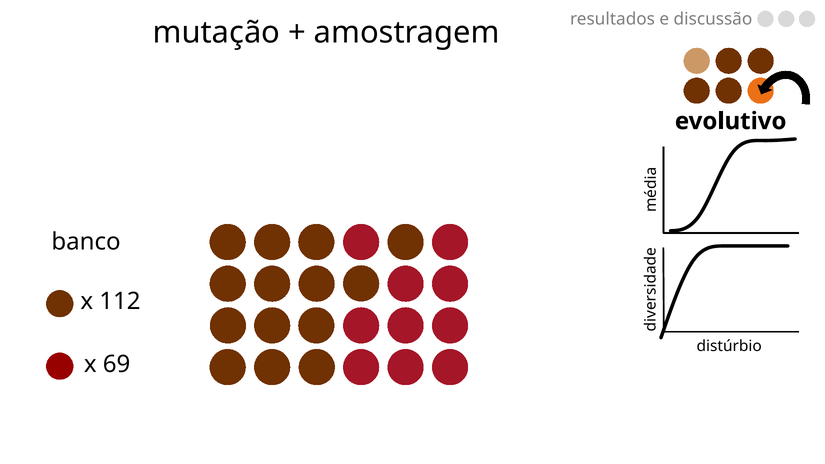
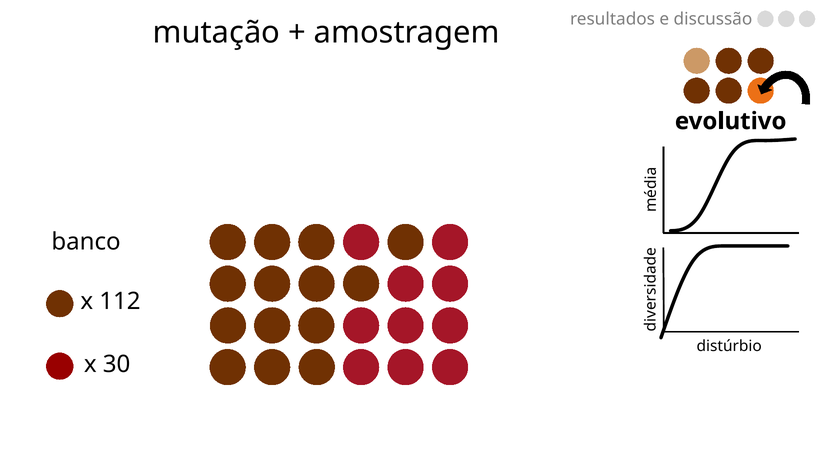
69: 69 -> 30
